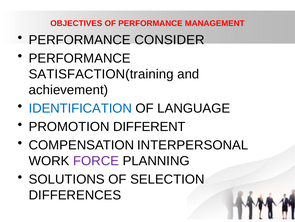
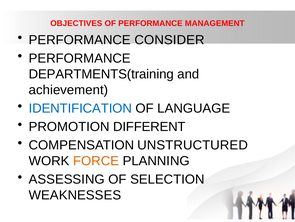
SATISFACTION(training: SATISFACTION(training -> DEPARTMENTS(training
INTERPERSONAL: INTERPERSONAL -> UNSTRUCTURED
FORCE colour: purple -> orange
SOLUTIONS: SOLUTIONS -> ASSESSING
DIFFERENCES: DIFFERENCES -> WEAKNESSES
